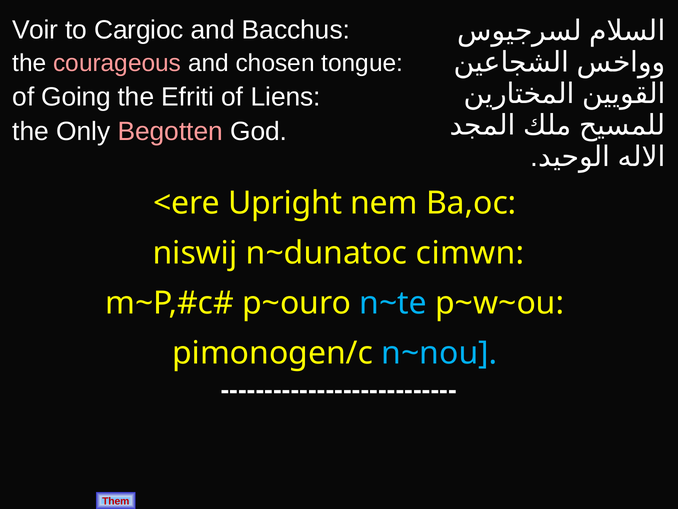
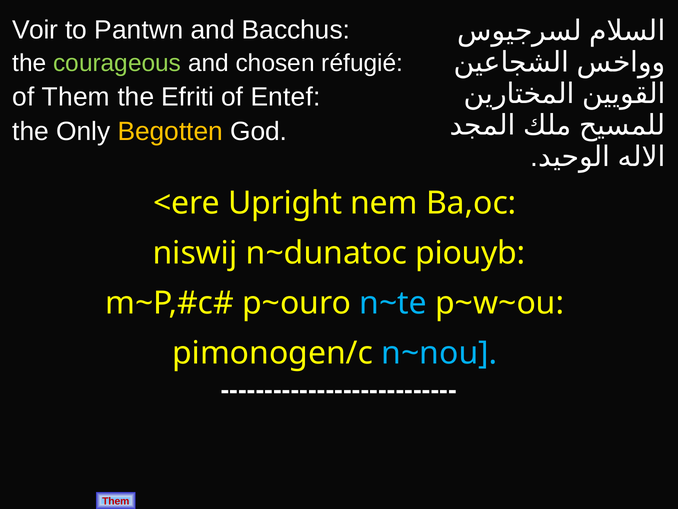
Cargioc: Cargioc -> Pantwn
courageous colour: pink -> light green
tongue: tongue -> réfugié
of Going: Going -> Them
Liens: Liens -> Entef
Begotten colour: pink -> yellow
cimwn: cimwn -> piouyb
